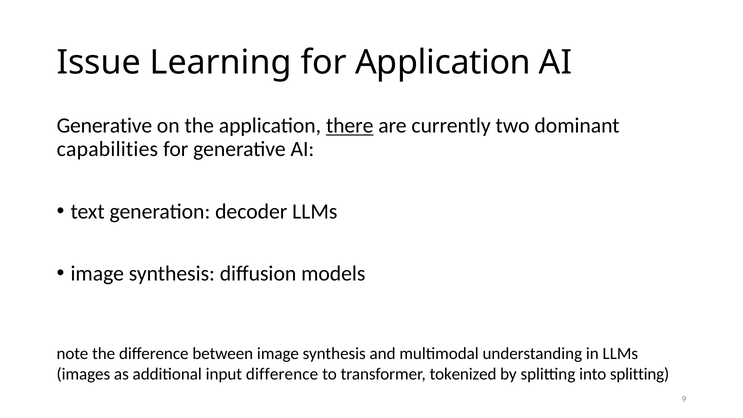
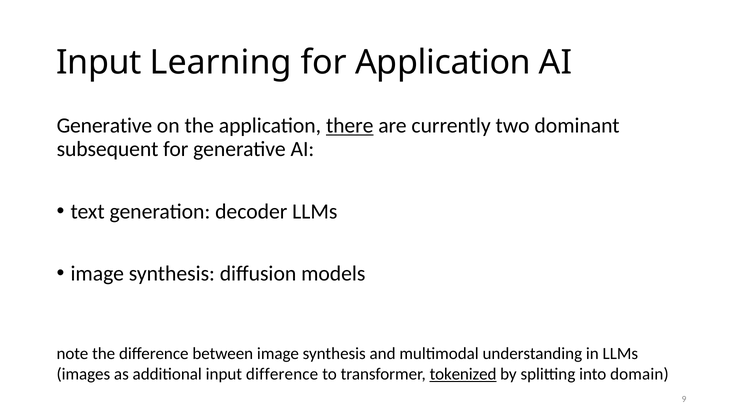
Issue at (99, 62): Issue -> Input
capabilities: capabilities -> subsequent
tokenized underline: none -> present
into splitting: splitting -> domain
